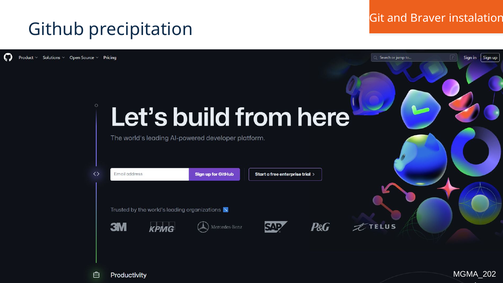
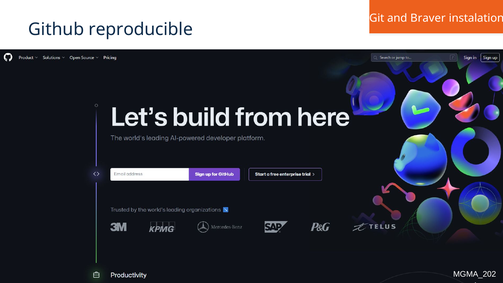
precipitation: precipitation -> reproducible
